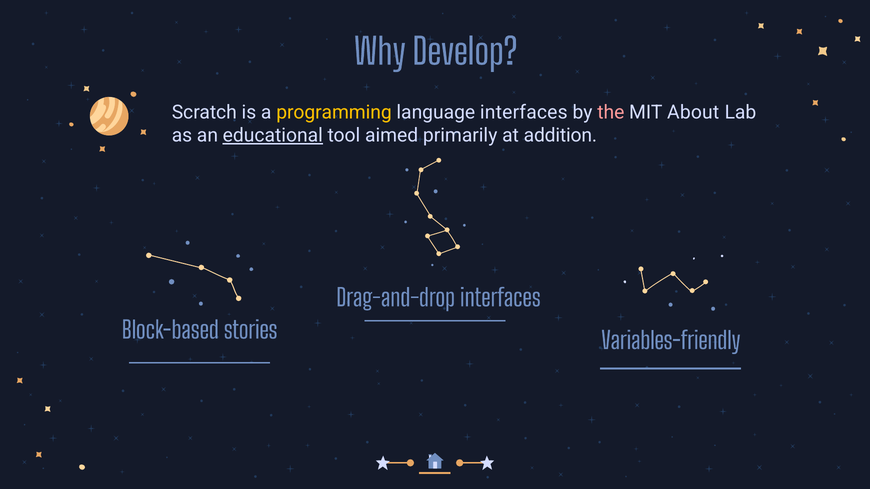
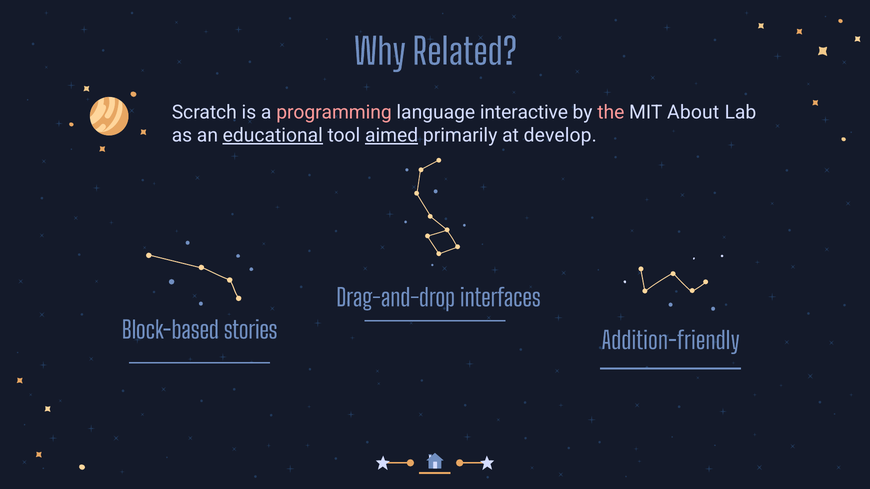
Develop: Develop -> Related
programming colour: yellow -> pink
language interfaces: interfaces -> interactive
aimed underline: none -> present
addition: addition -> develop
Variables-friendly: Variables-friendly -> Addition-friendly
